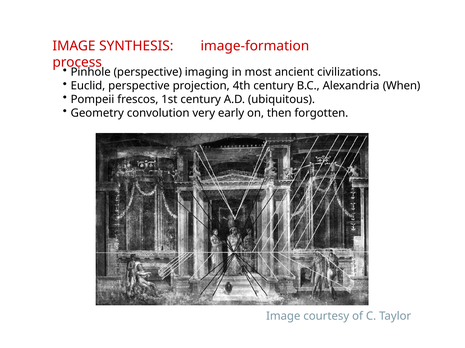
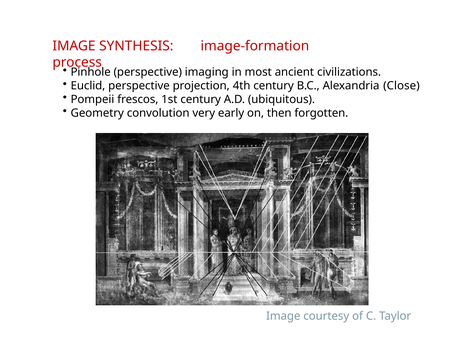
When: When -> Close
